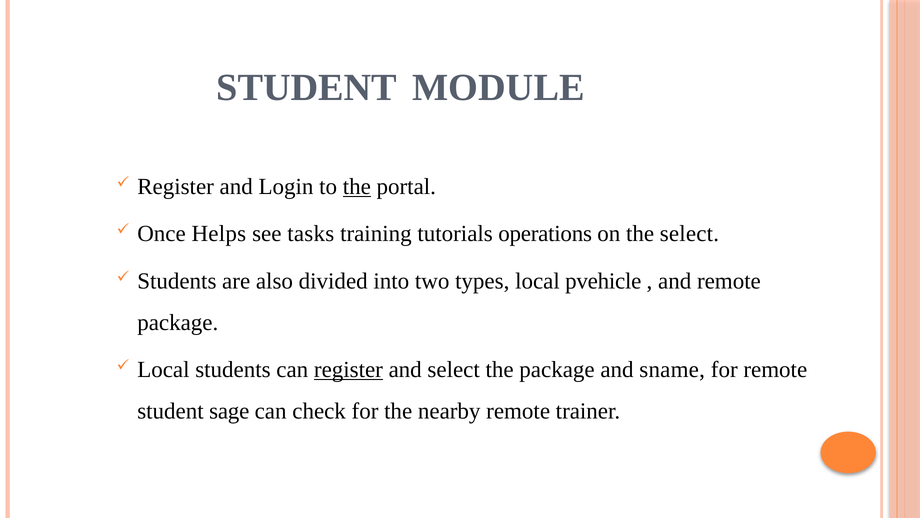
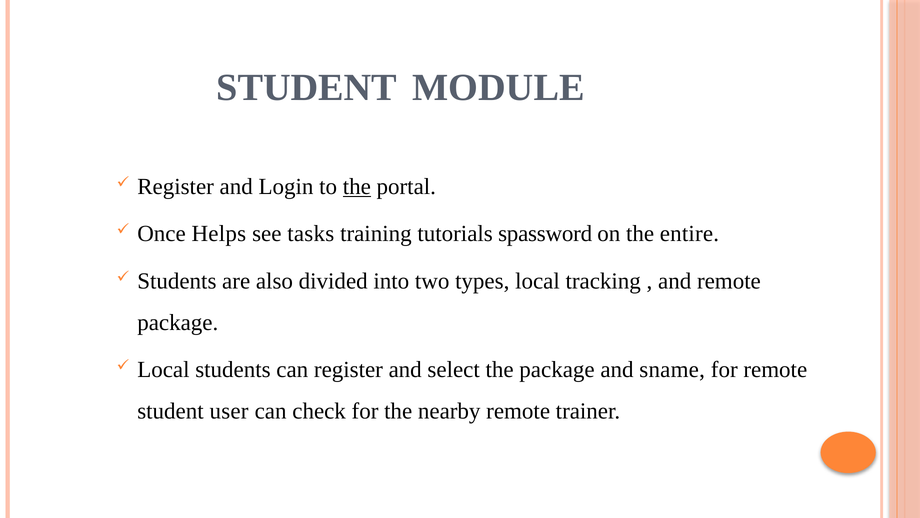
operations: operations -> spassword
the select: select -> entire
pvehicle: pvehicle -> tracking
register at (348, 369) underline: present -> none
sage: sage -> user
